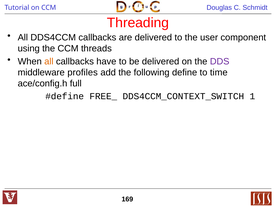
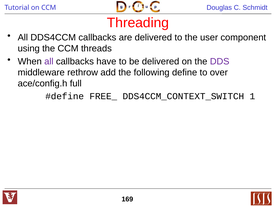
all at (49, 61) colour: orange -> purple
profiles: profiles -> rethrow
time: time -> over
